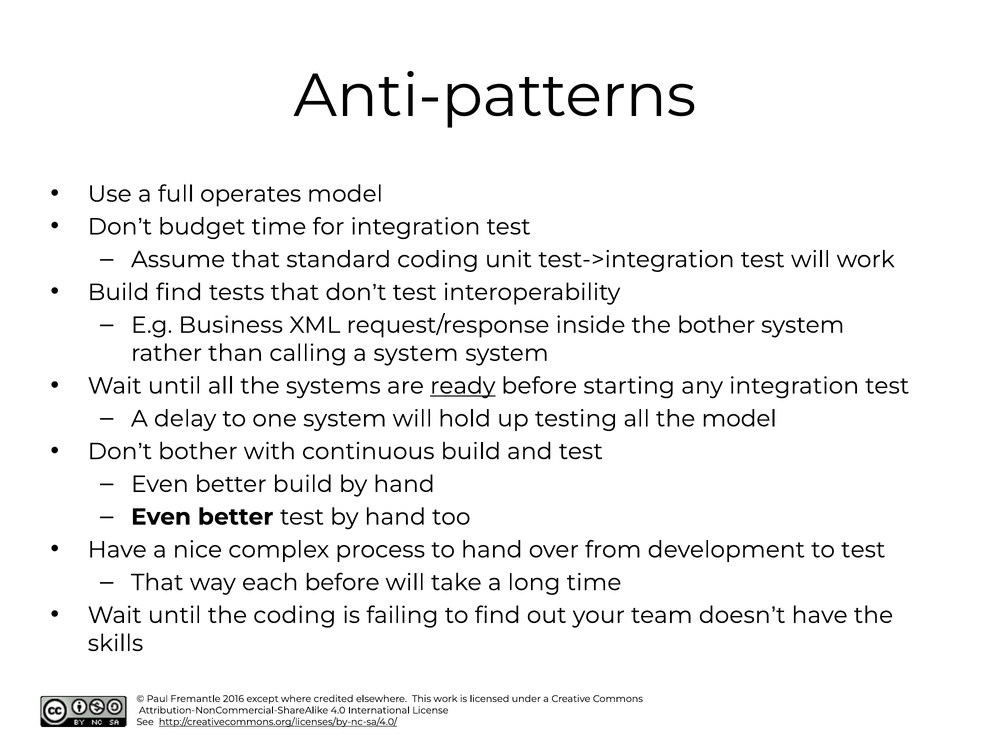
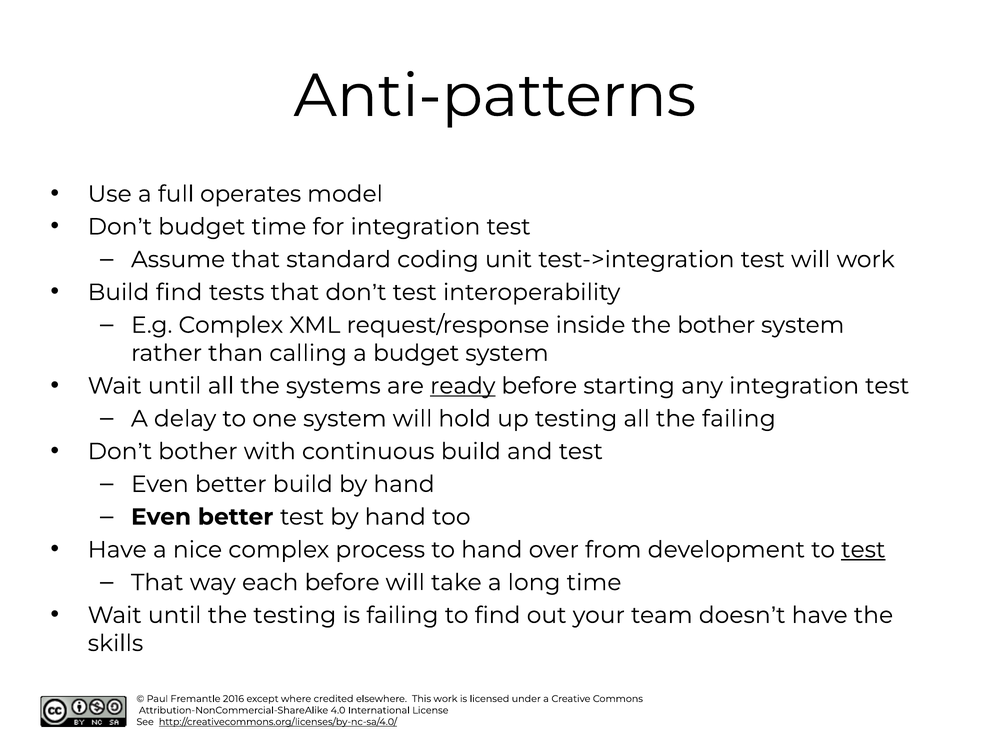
E.g Business: Business -> Complex
a system: system -> budget
the model: model -> failing
test at (863, 549) underline: none -> present
the coding: coding -> testing
